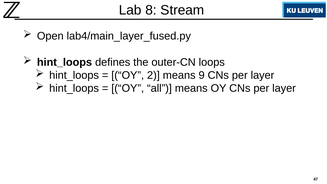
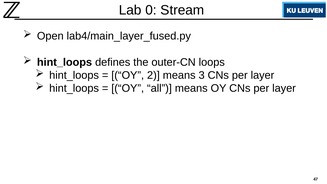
8: 8 -> 0
9: 9 -> 3
